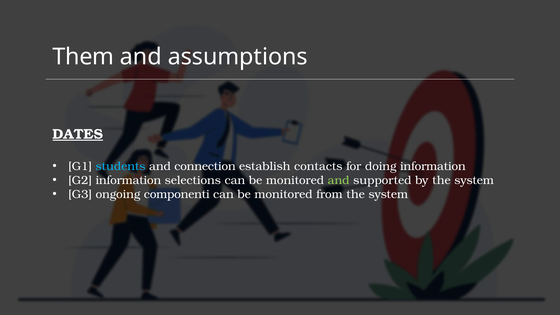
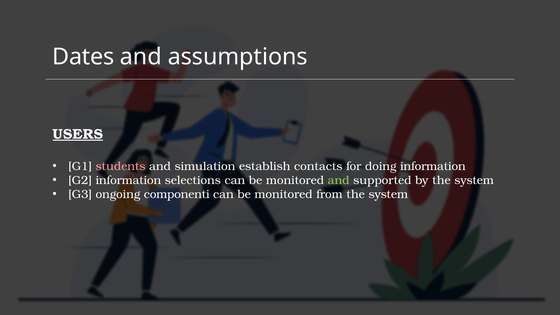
Them: Them -> Dates
DATES: DATES -> USERS
students colour: light blue -> pink
connection: connection -> simulation
